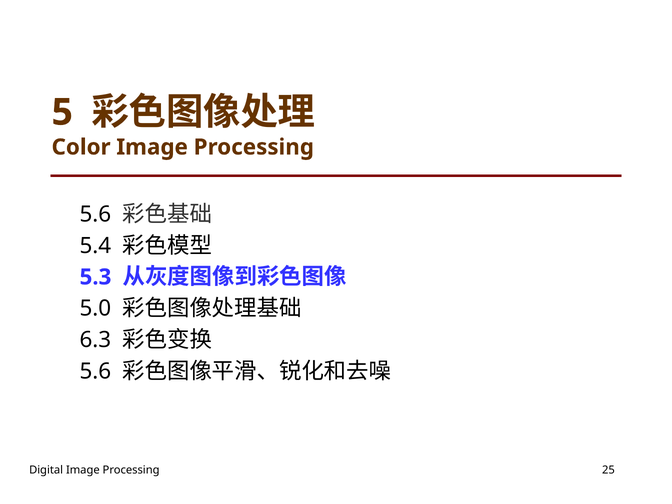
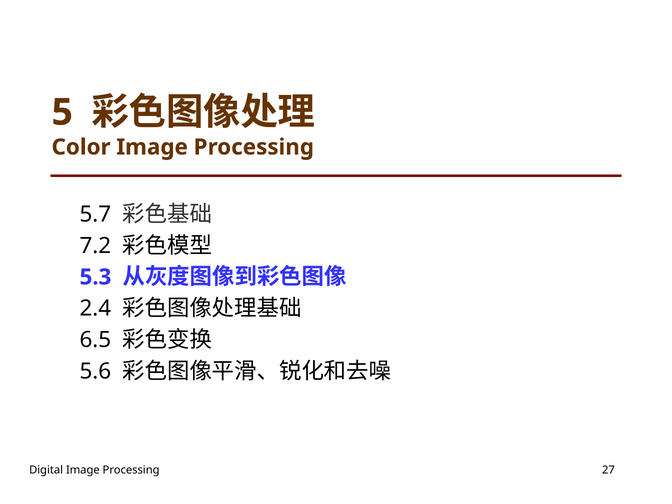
5.6 at (95, 214): 5.6 -> 5.7
5.4: 5.4 -> 7.2
5.0: 5.0 -> 2.4
6.3: 6.3 -> 6.5
25: 25 -> 27
